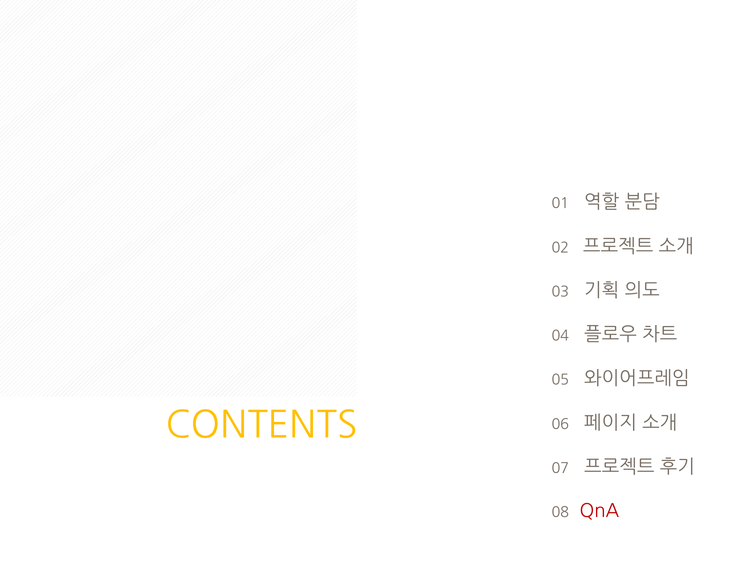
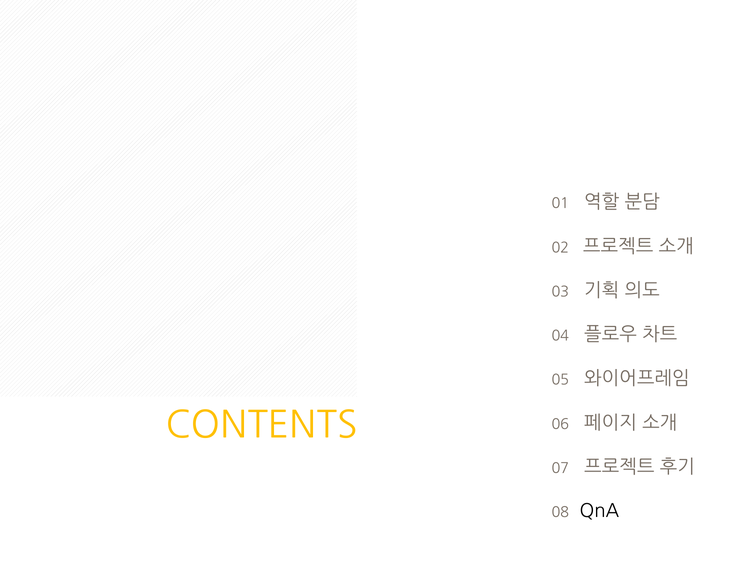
QnA colour: red -> black
